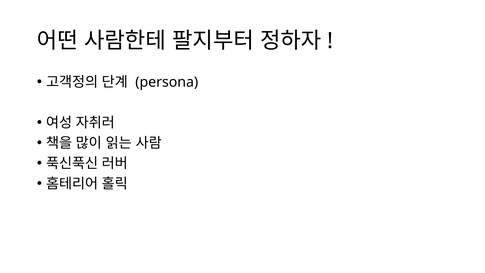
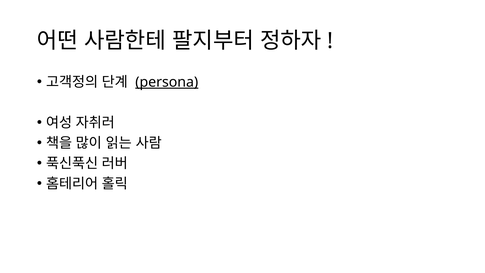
persona underline: none -> present
